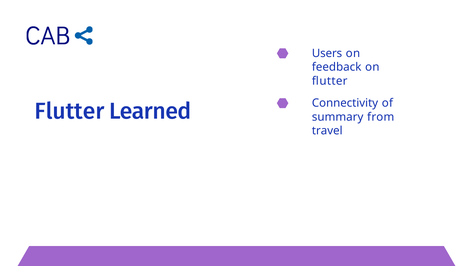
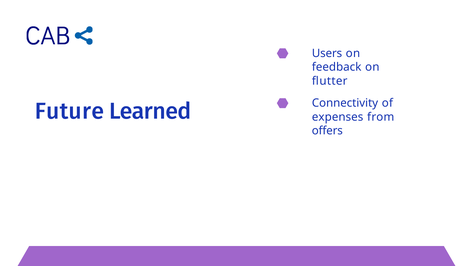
Flutter at (70, 111): Flutter -> Future
summary: summary -> expenses
travel: travel -> offers
